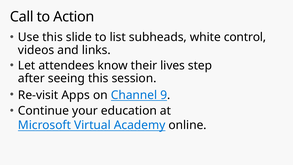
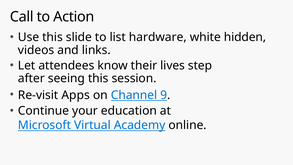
subheads: subheads -> hardware
control: control -> hidden
